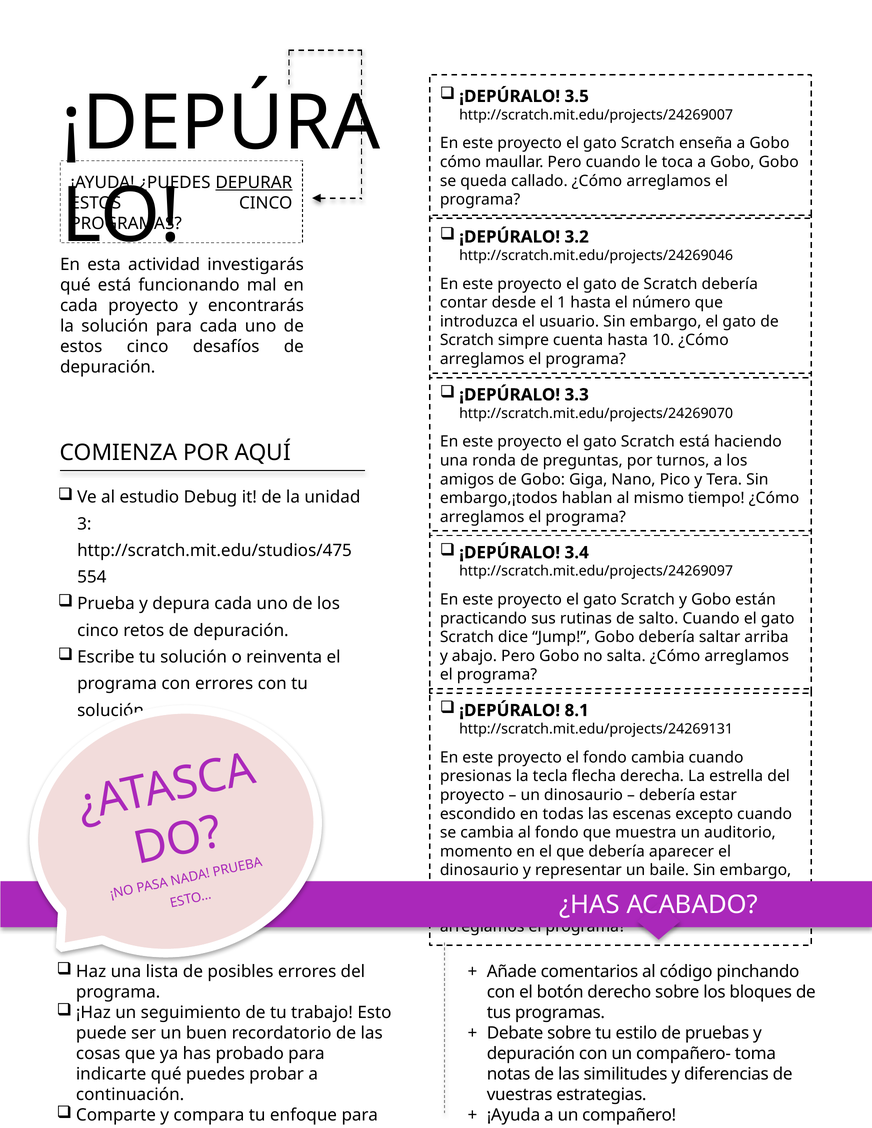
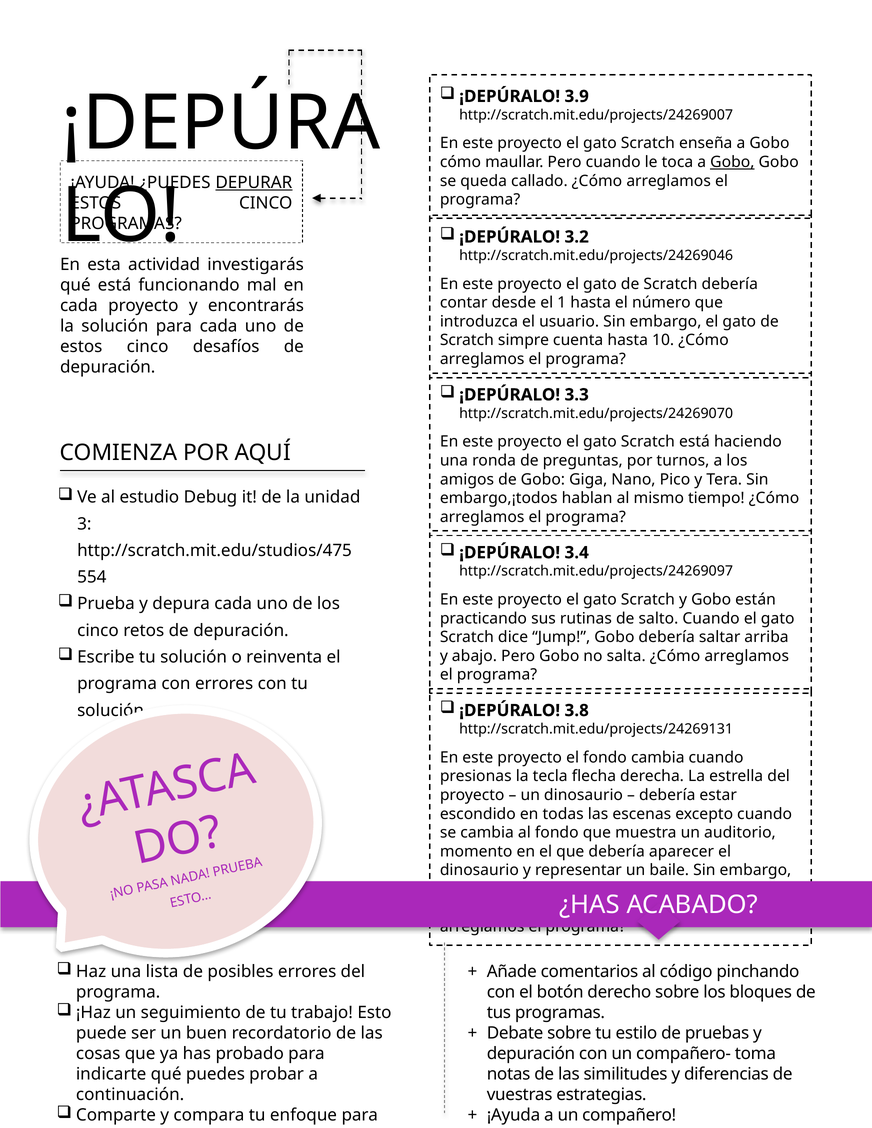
3.5: 3.5 -> 3.9
Gobo at (732, 162) underline: none -> present
8.1: 8.1 -> 3.8
